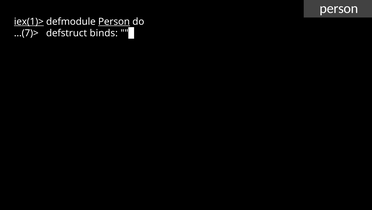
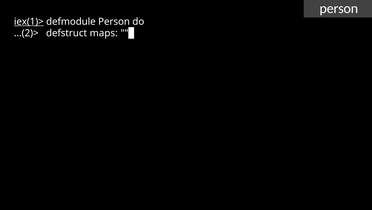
Person at (114, 21) underline: present -> none
...(7)>: ...(7)> -> ...(2)>
binds: binds -> maps
